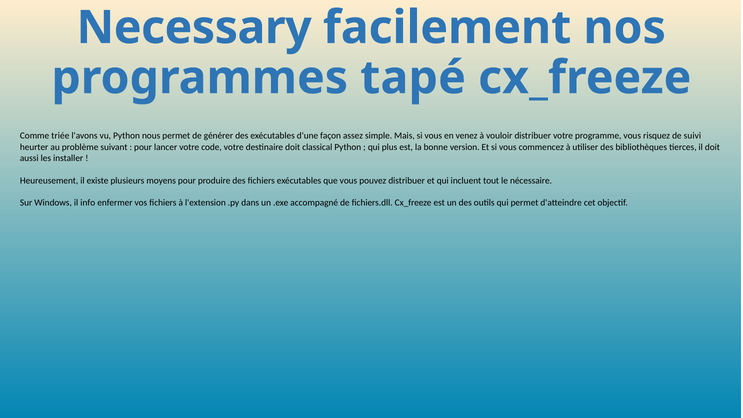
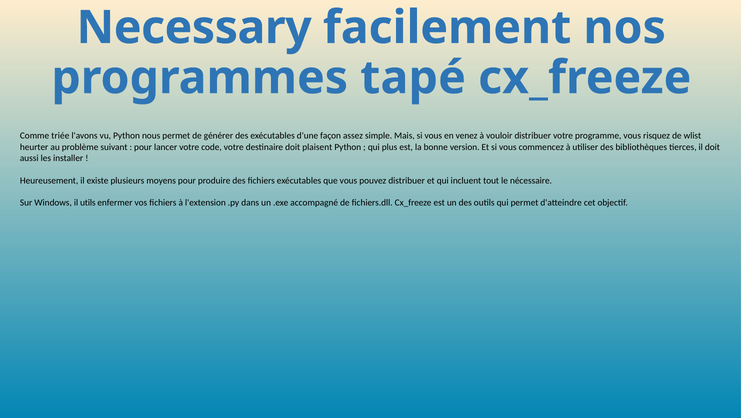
suivi: suivi -> wlist
classical: classical -> plaisent
info: info -> utils
